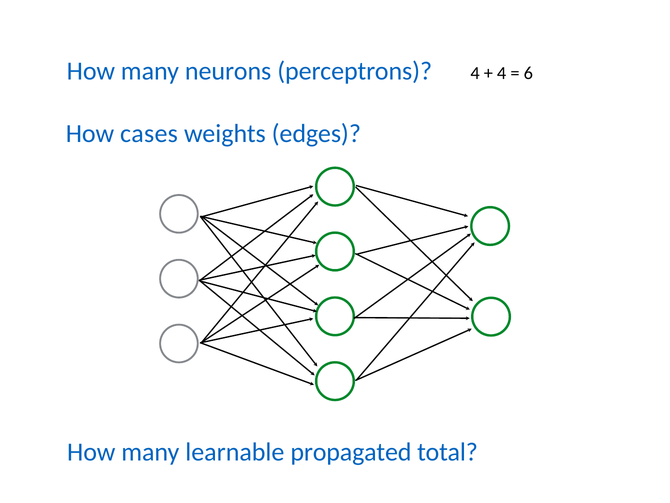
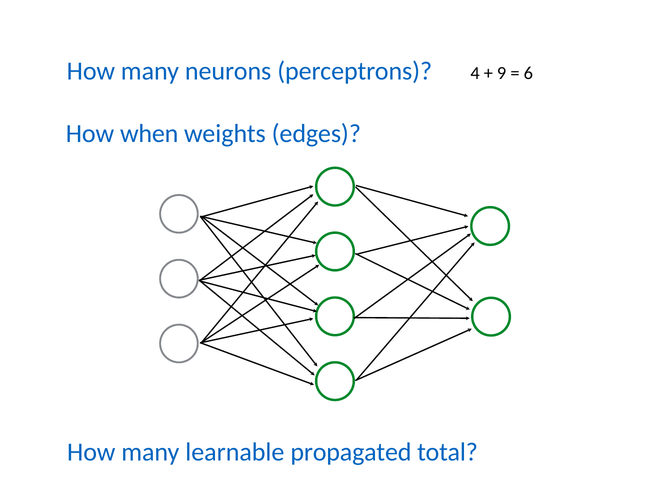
4 at (502, 73): 4 -> 9
cases: cases -> when
